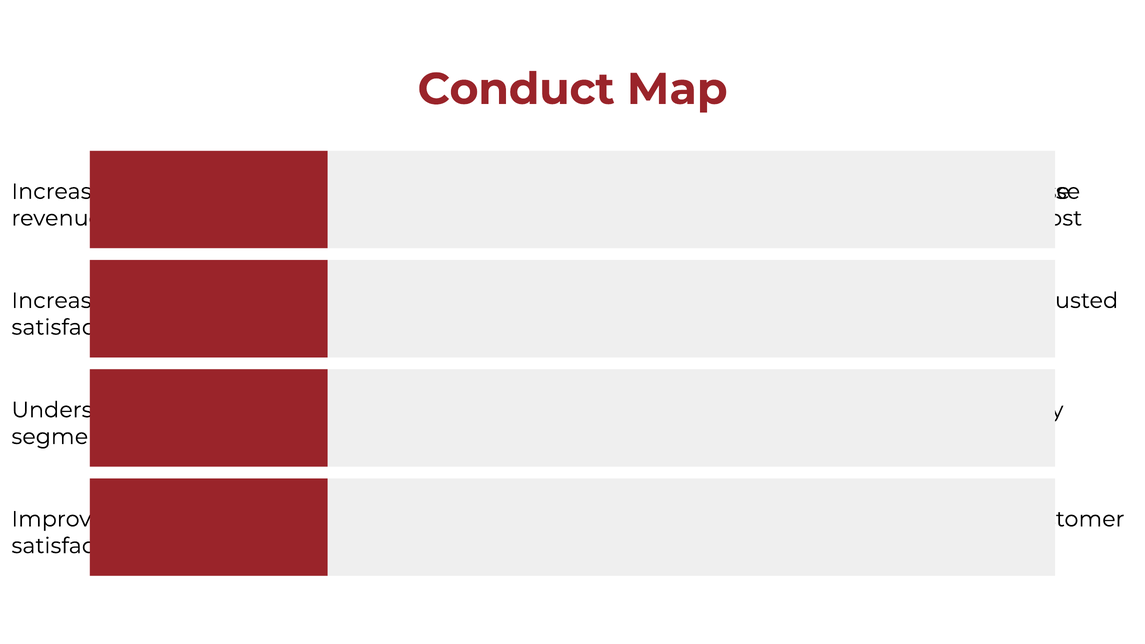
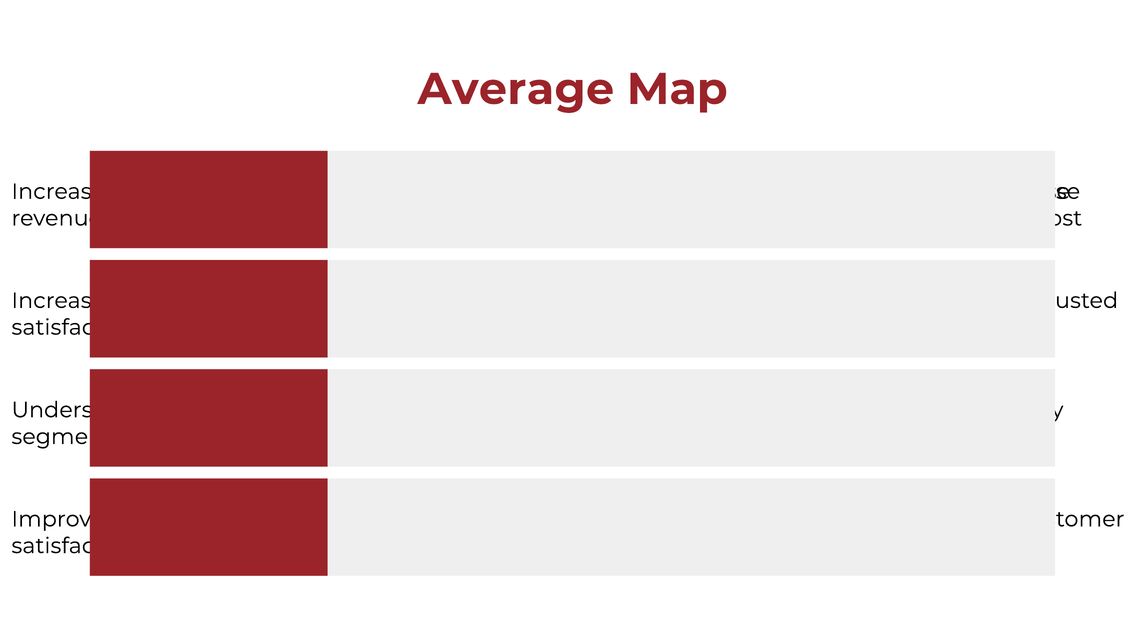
Conduct: Conduct -> Average
